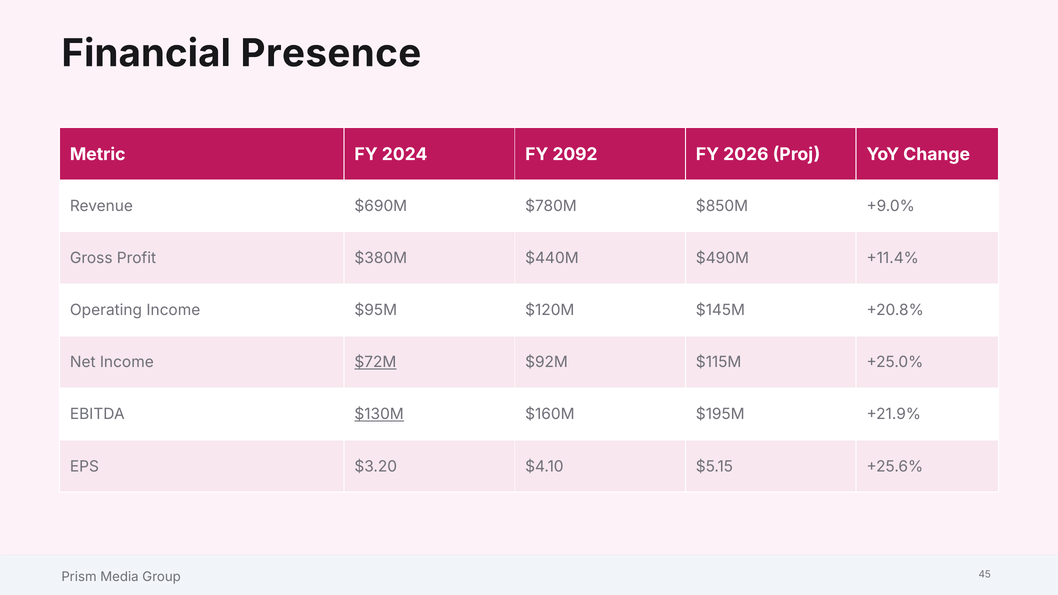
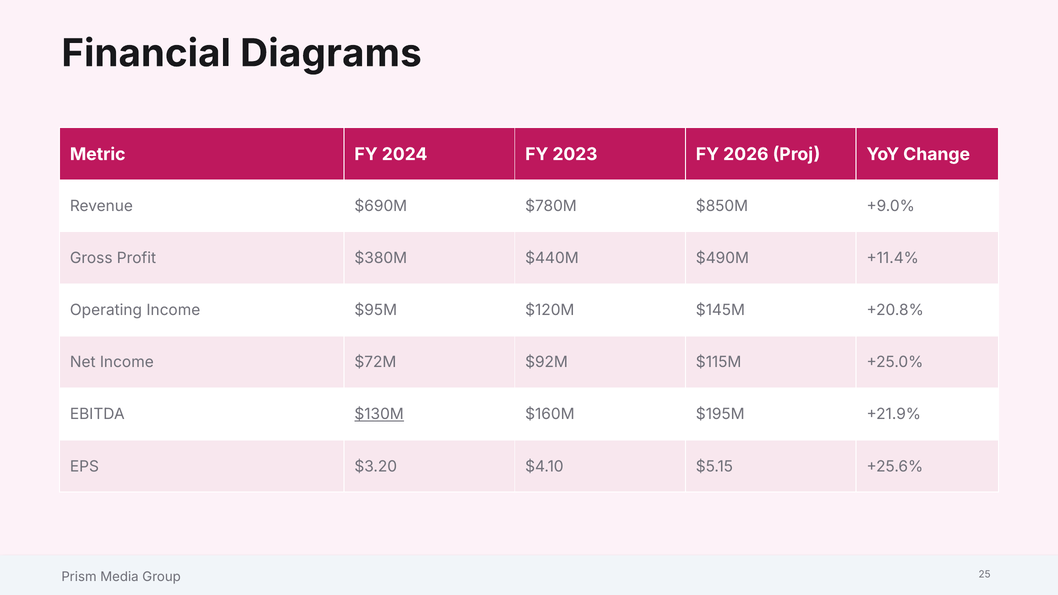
Presence: Presence -> Diagrams
2092: 2092 -> 2023
$72M underline: present -> none
45: 45 -> 25
